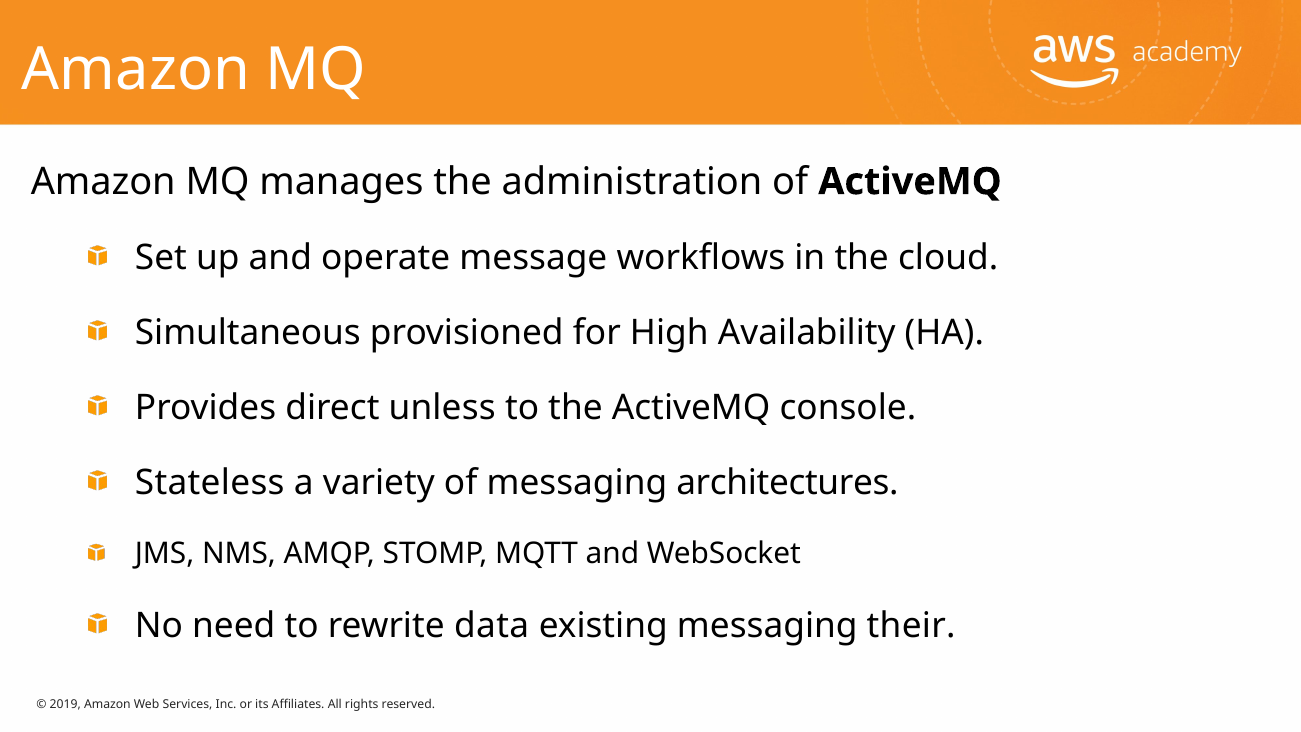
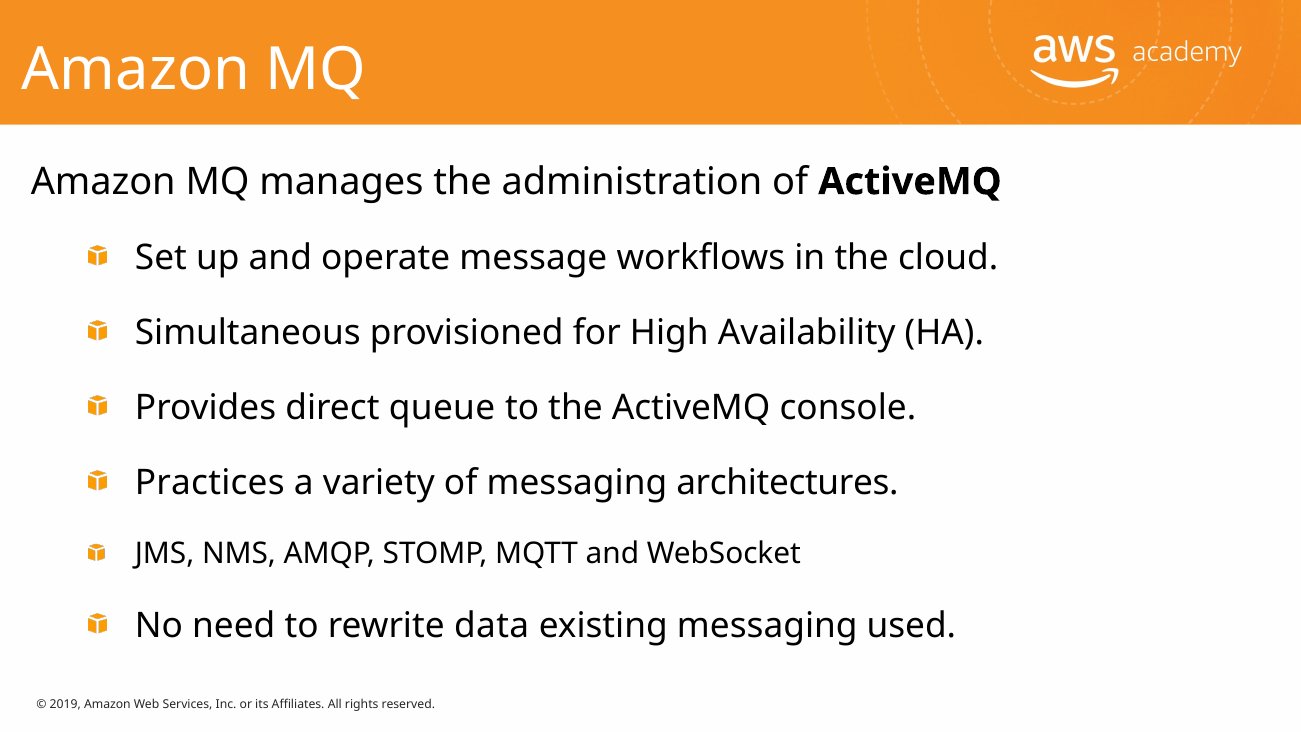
unless: unless -> queue
Stateless: Stateless -> Practices
their: their -> used
